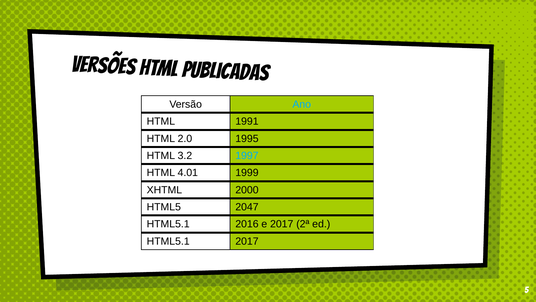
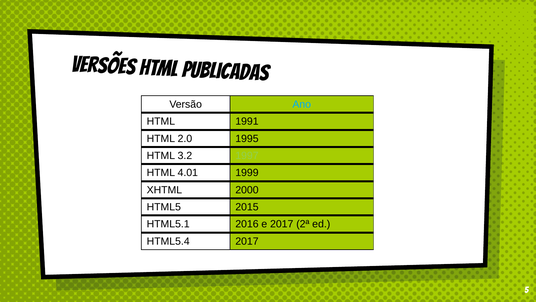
1997 colour: light blue -> light green
2047: 2047 -> 2015
HTML5.1 at (168, 241): HTML5.1 -> HTML5.4
